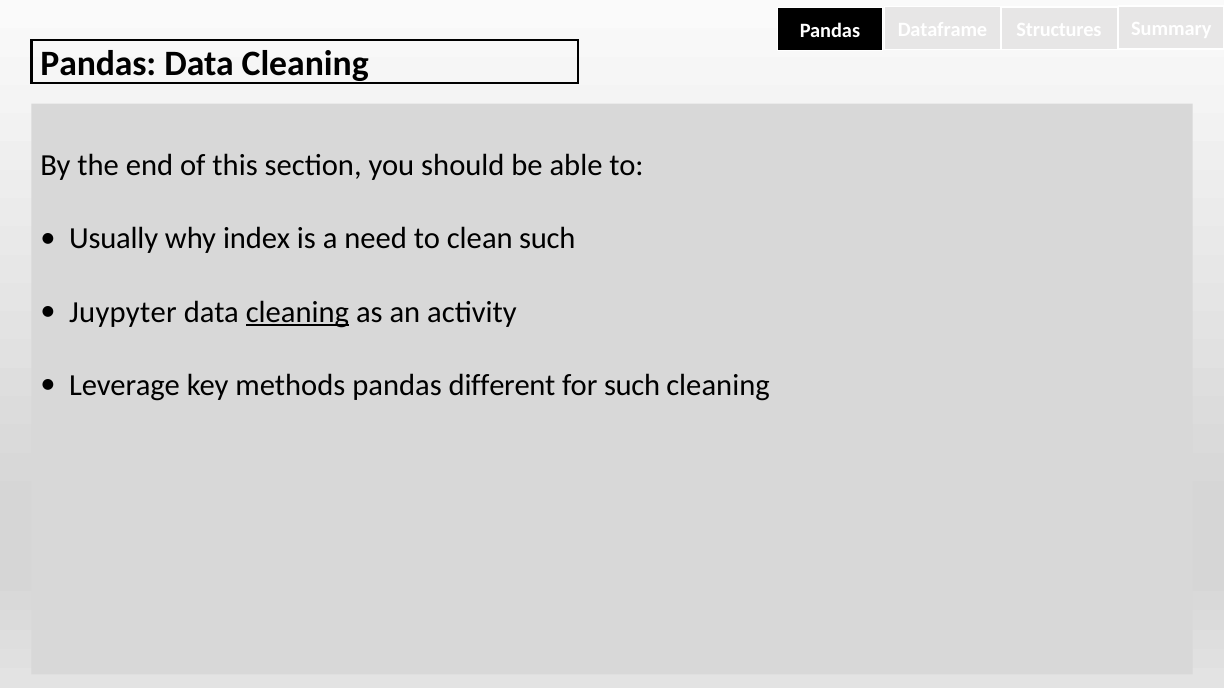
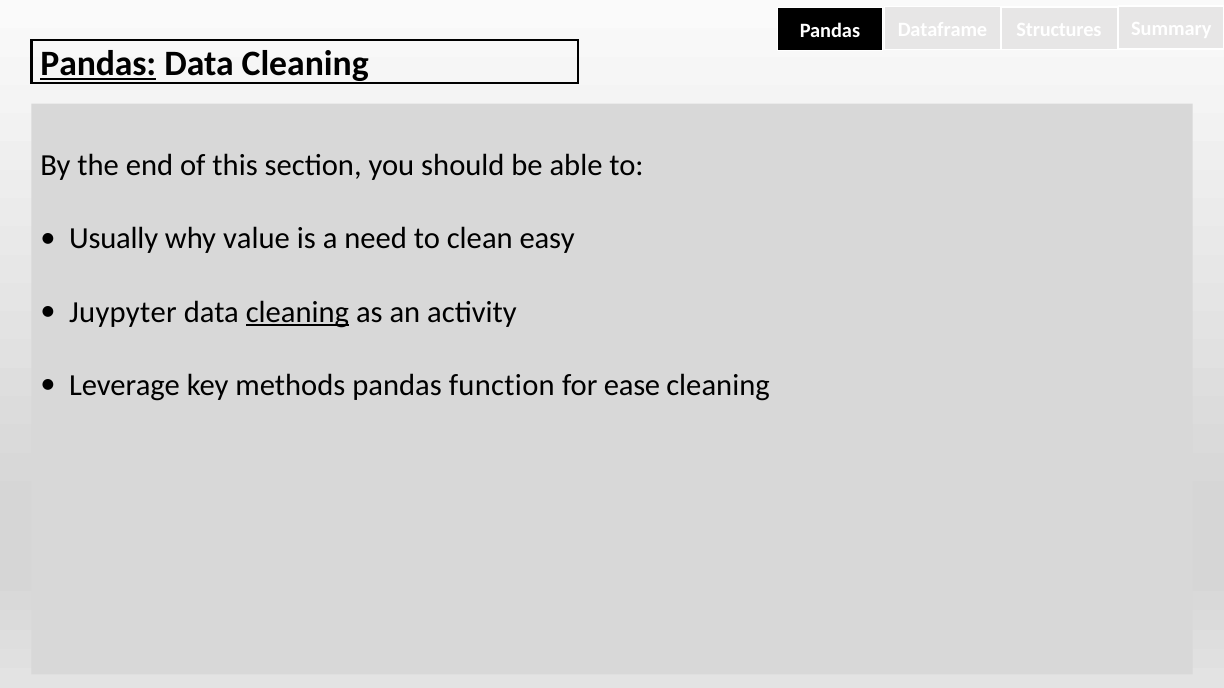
Pandas at (98, 64) underline: none -> present
index: index -> value
clean such: such -> easy
different: different -> function
for such: such -> ease
